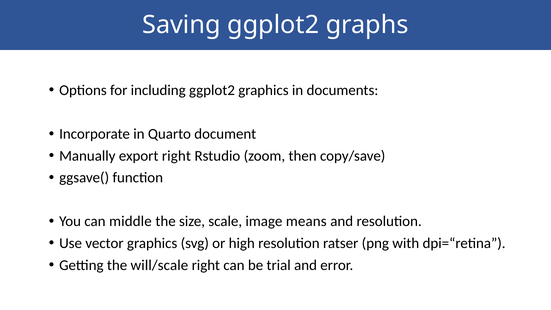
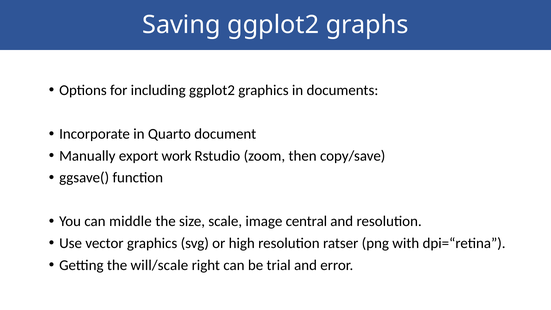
export right: right -> work
means: means -> central
